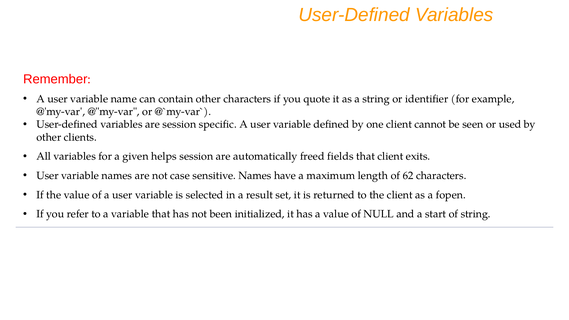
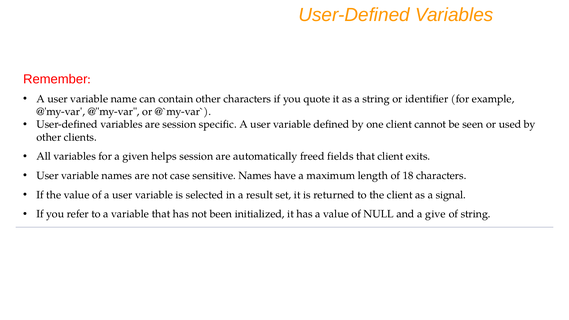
62: 62 -> 18
fopen: fopen -> signal
start: start -> give
